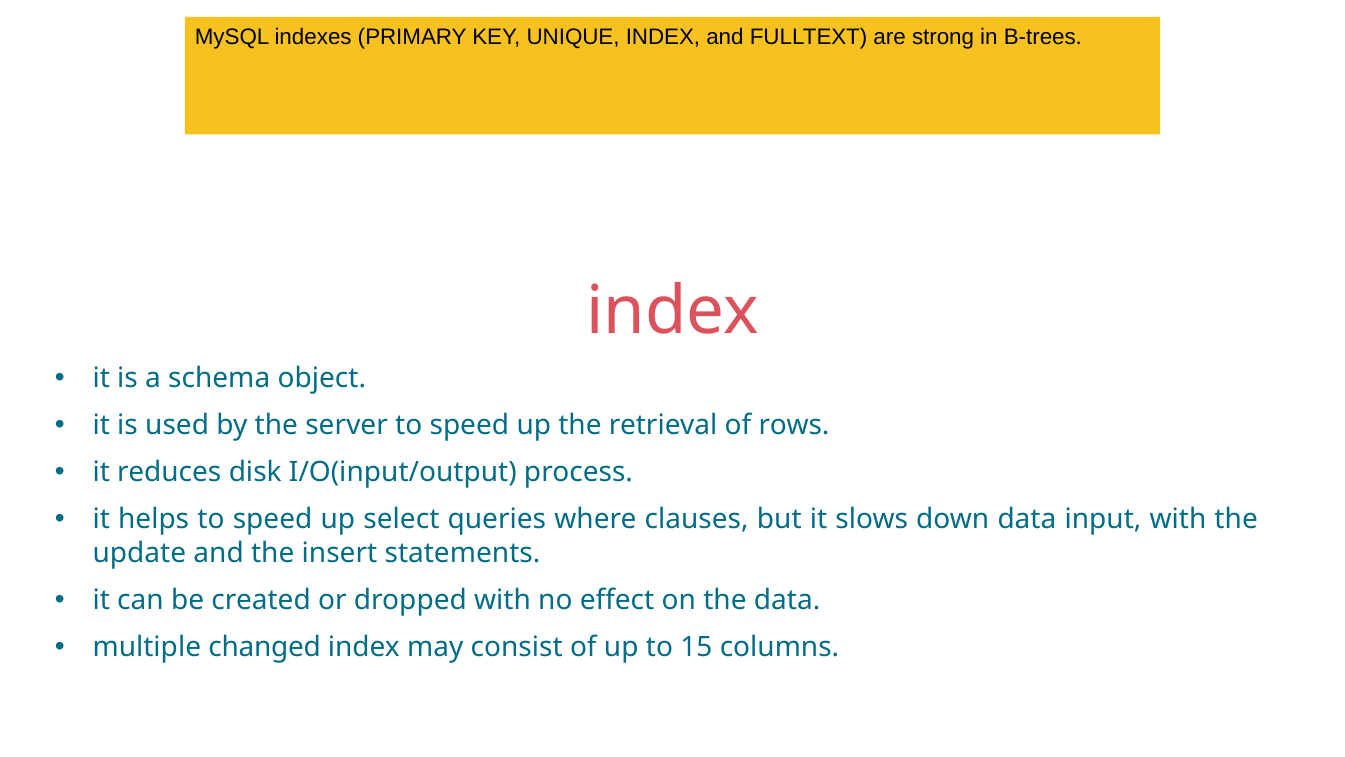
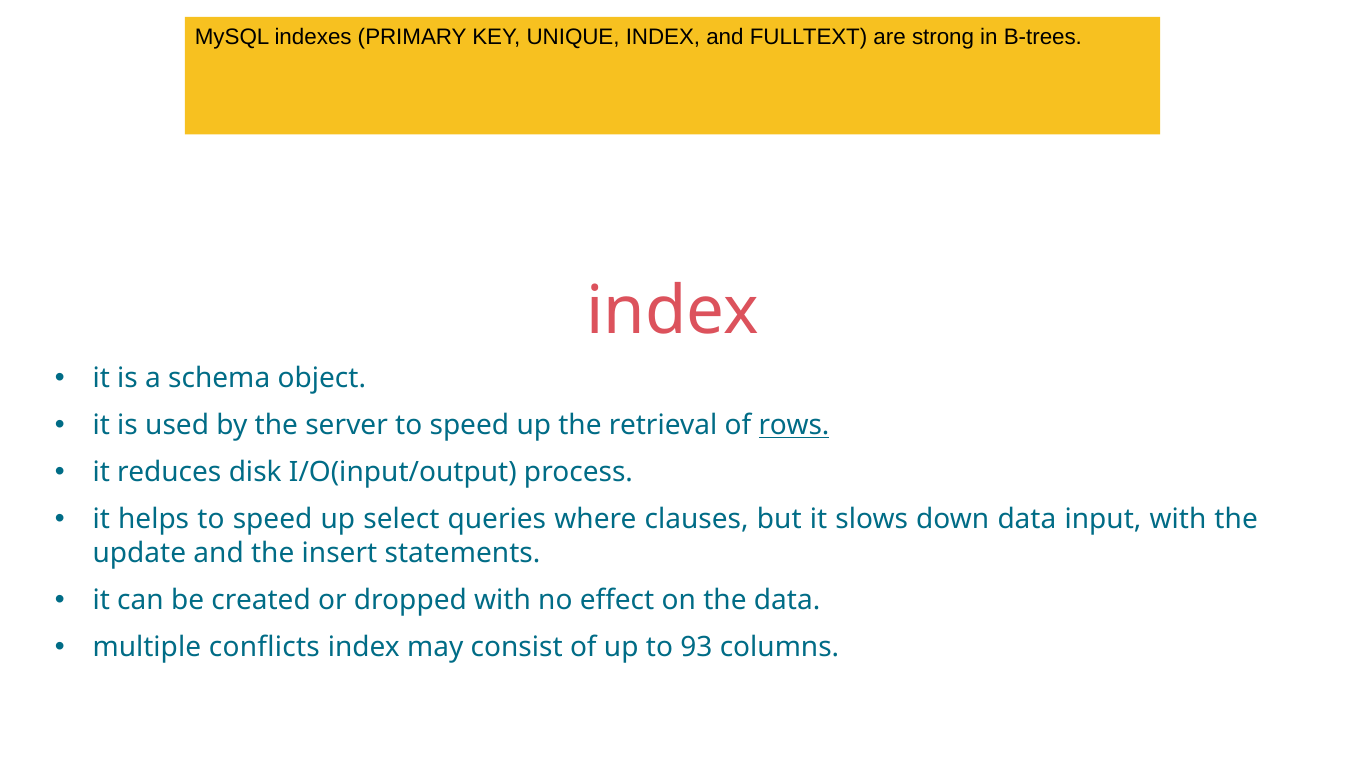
rows underline: none -> present
changed: changed -> conflicts
15: 15 -> 93
